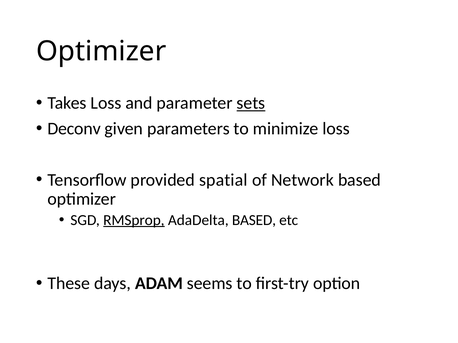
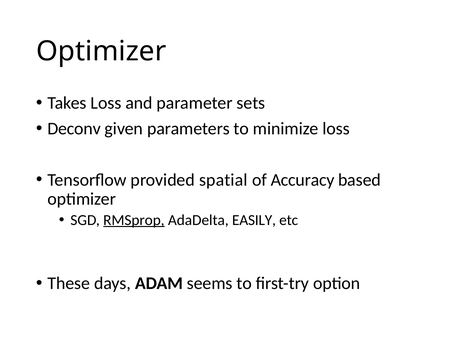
sets underline: present -> none
Network: Network -> Accuracy
AdaDelta BASED: BASED -> EASILY
